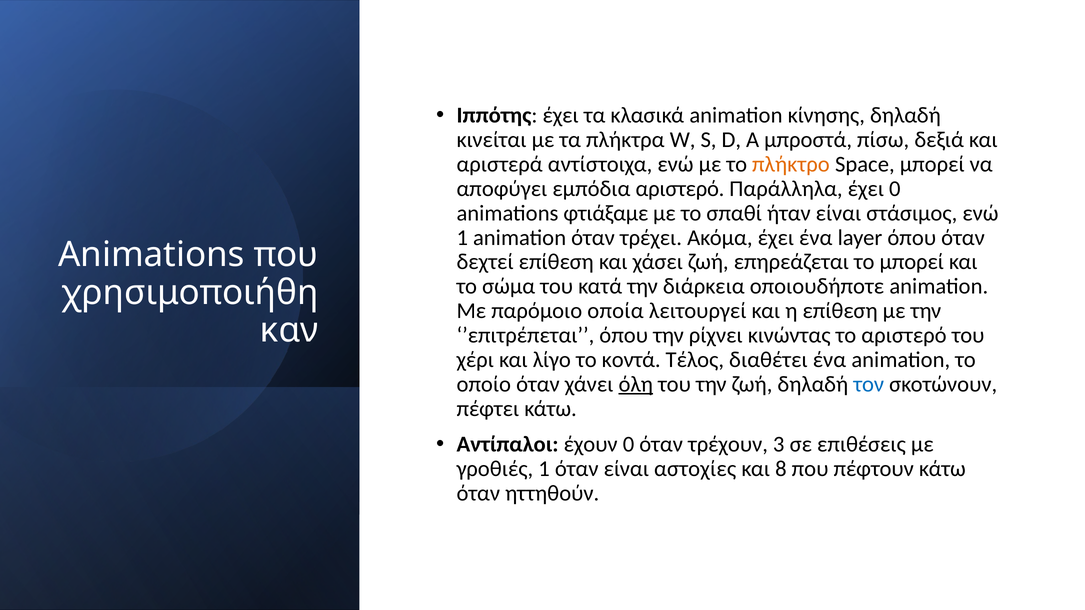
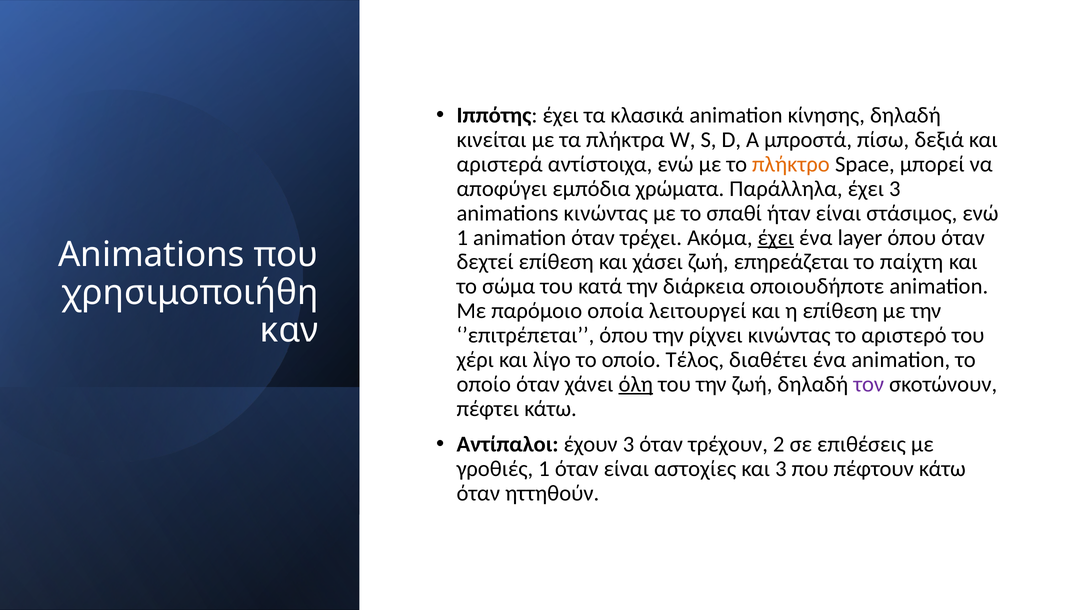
εμπόδια αριστερό: αριστερό -> χρώματα
έχει 0: 0 -> 3
animations φτιάξαμε: φτιάξαμε -> κινώντας
έχει at (776, 238) underline: none -> present
το μπορεί: μπορεί -> παίχτη
λίγο το κοντά: κοντά -> οποίο
τον colour: blue -> purple
έχουν 0: 0 -> 3
3: 3 -> 2
και 8: 8 -> 3
